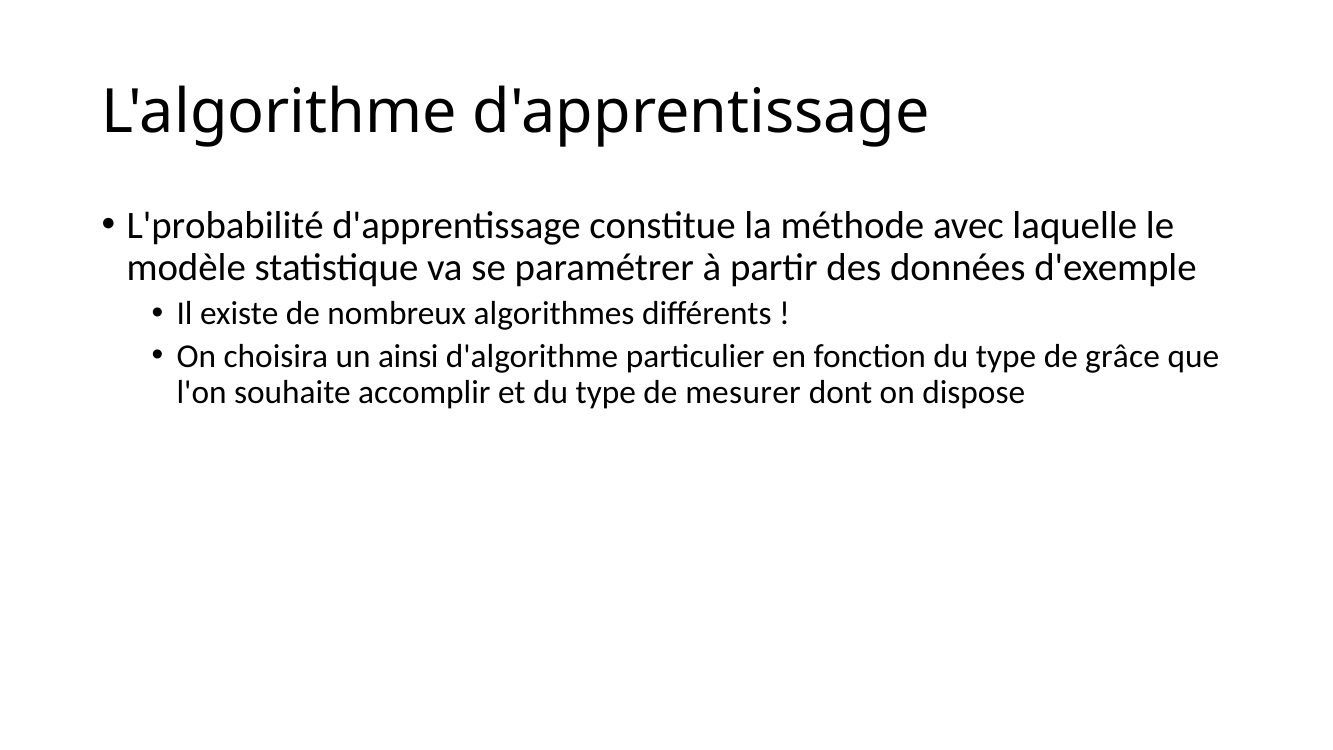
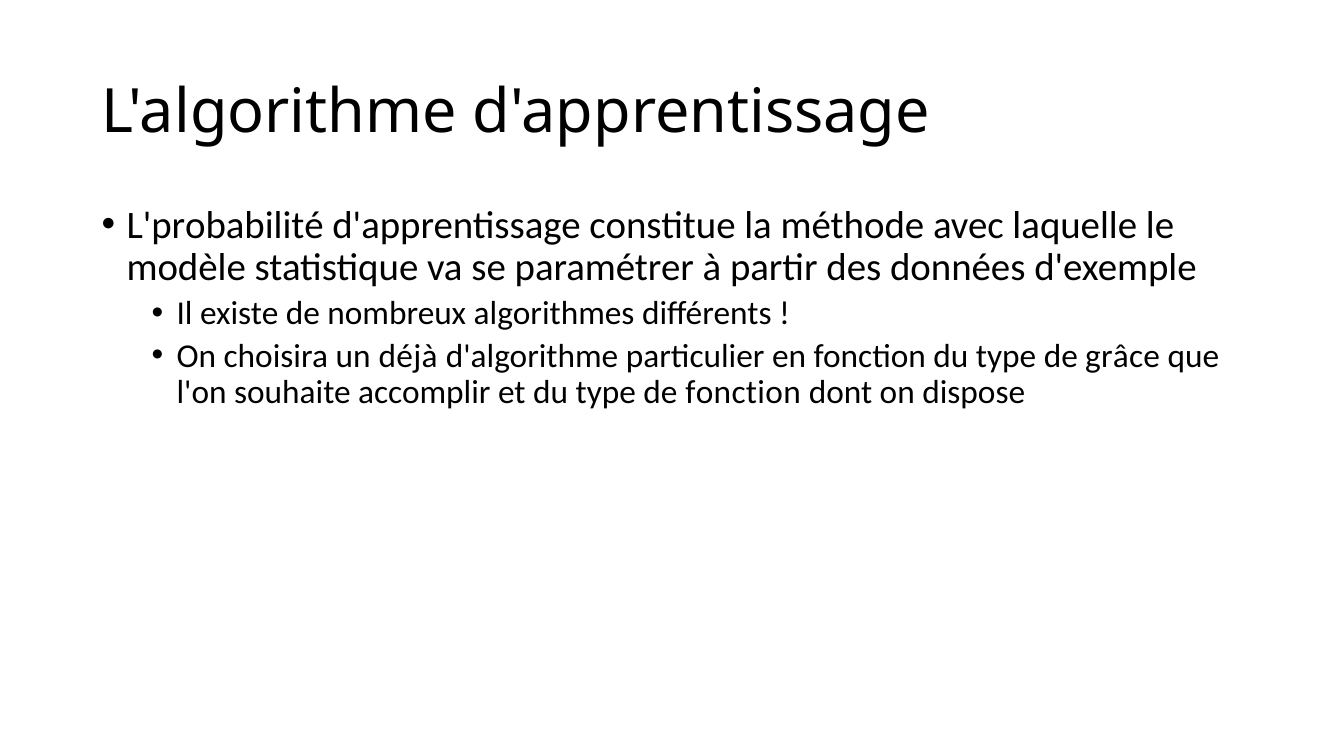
ainsi: ainsi -> déjà
de mesurer: mesurer -> fonction
